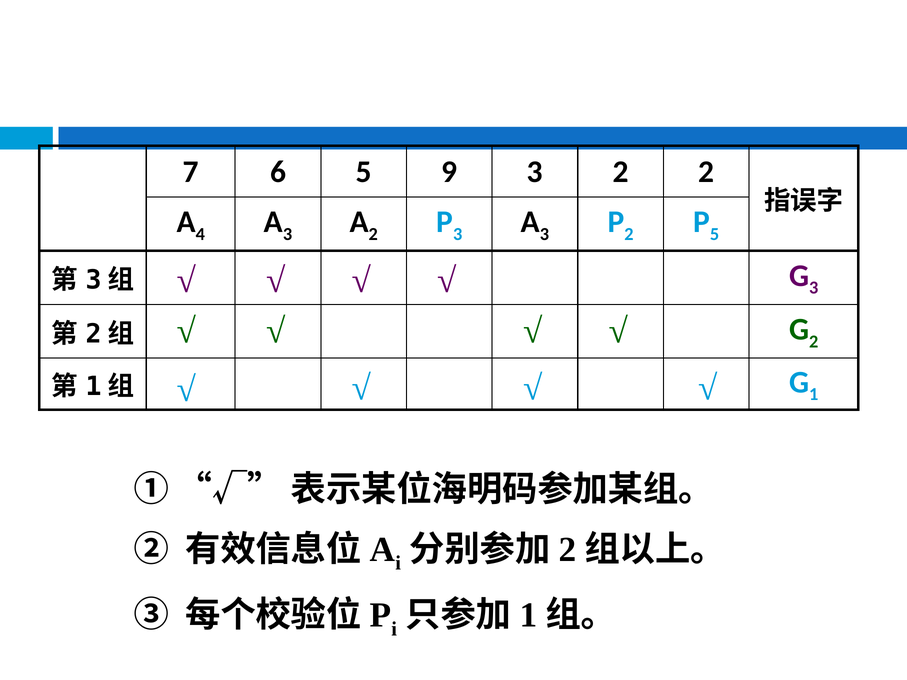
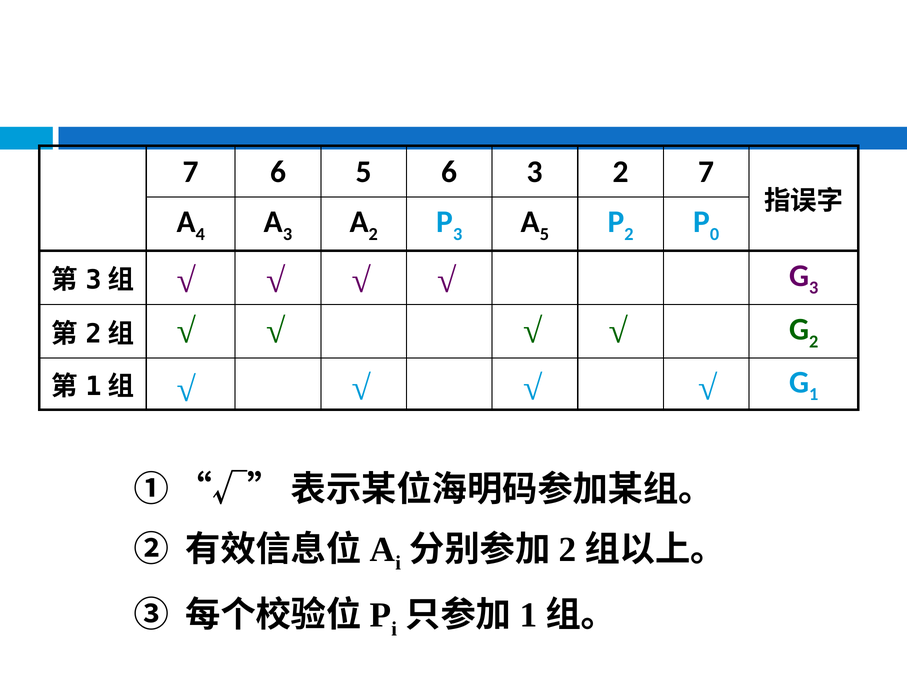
5 9: 9 -> 6
2 2: 2 -> 7
3 at (544, 234): 3 -> 5
5 at (715, 234): 5 -> 0
